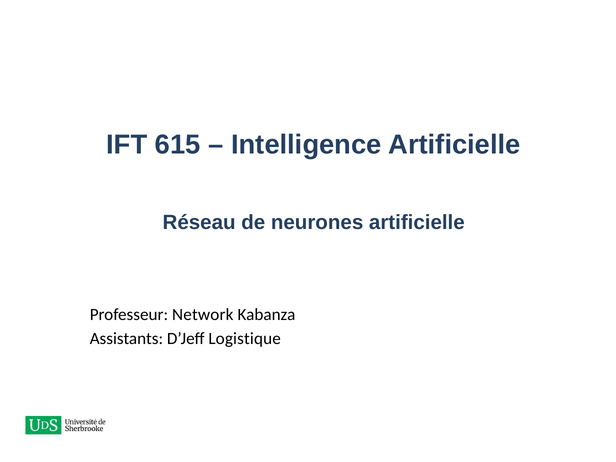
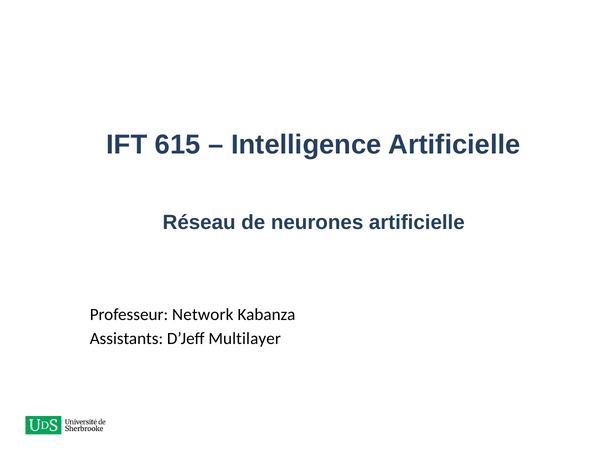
Logistique: Logistique -> Multilayer
